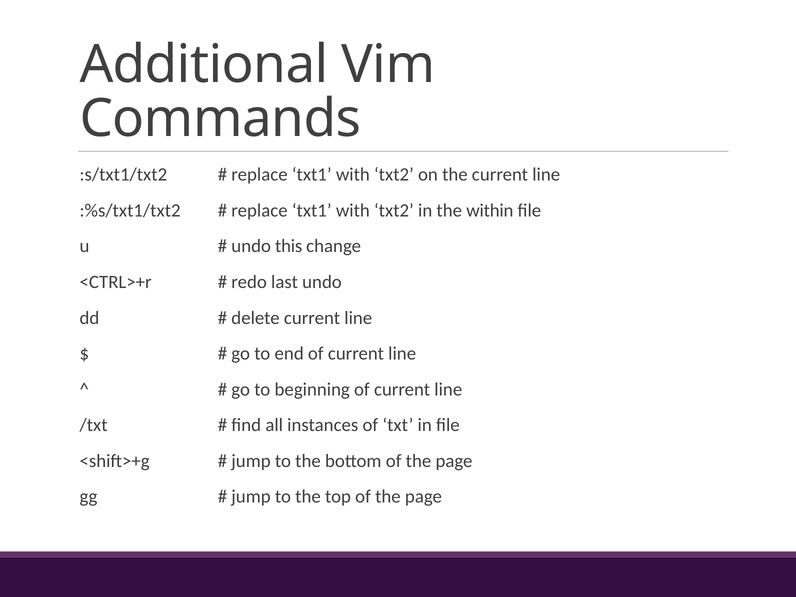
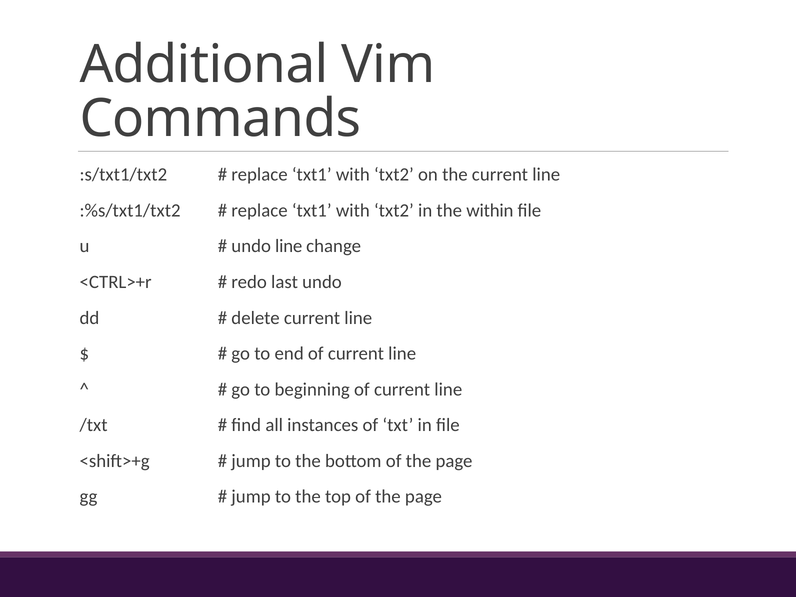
undo this: this -> line
